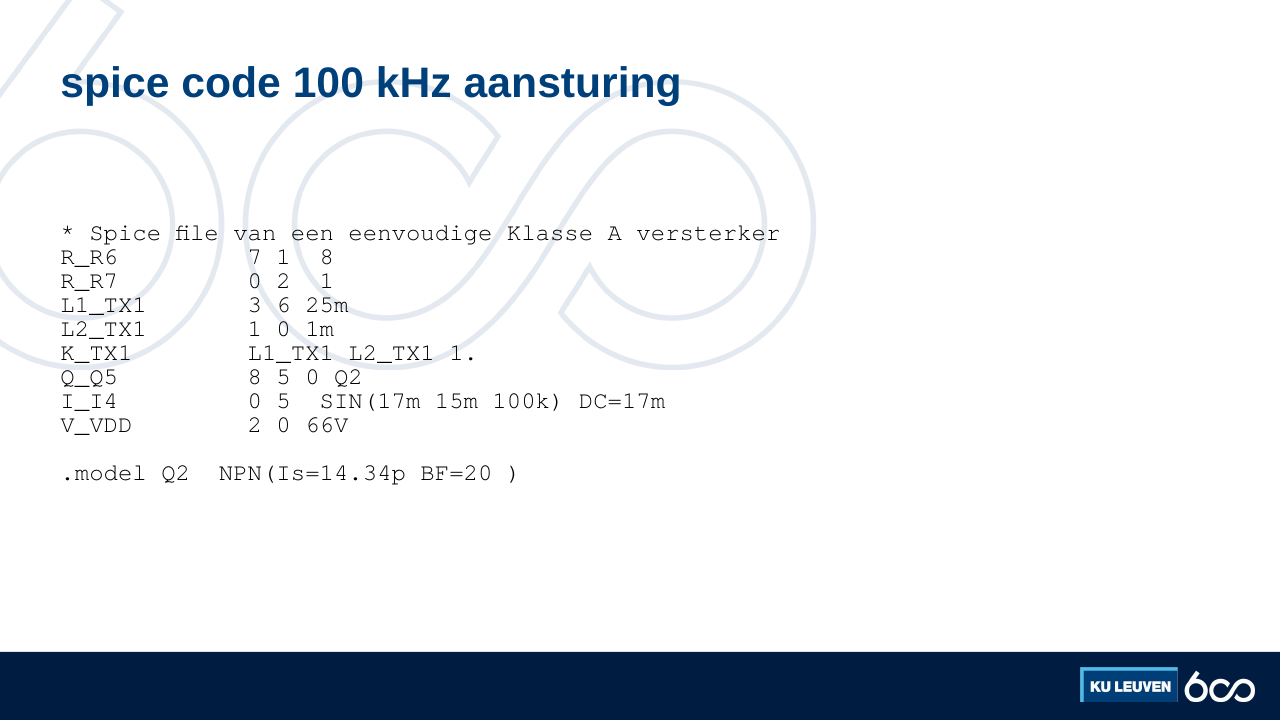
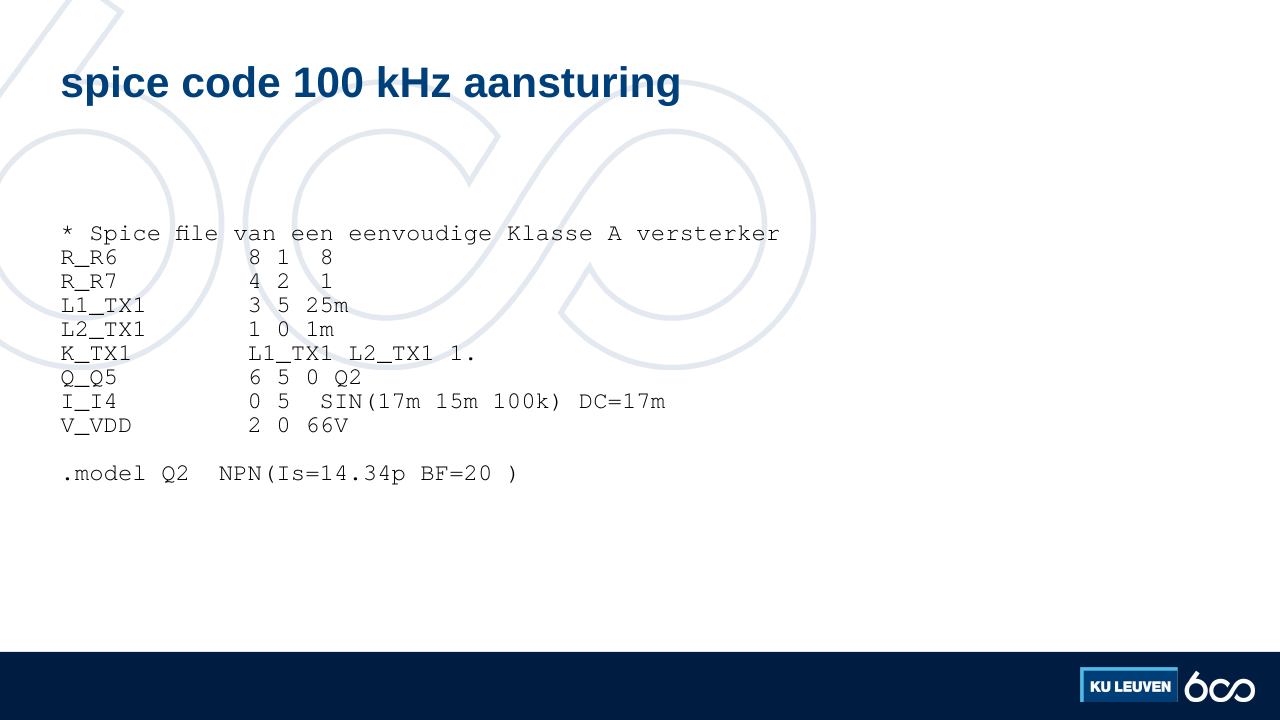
R_R6 7: 7 -> 8
R_R7 0: 0 -> 4
3 6: 6 -> 5
Q_Q5 8: 8 -> 6
